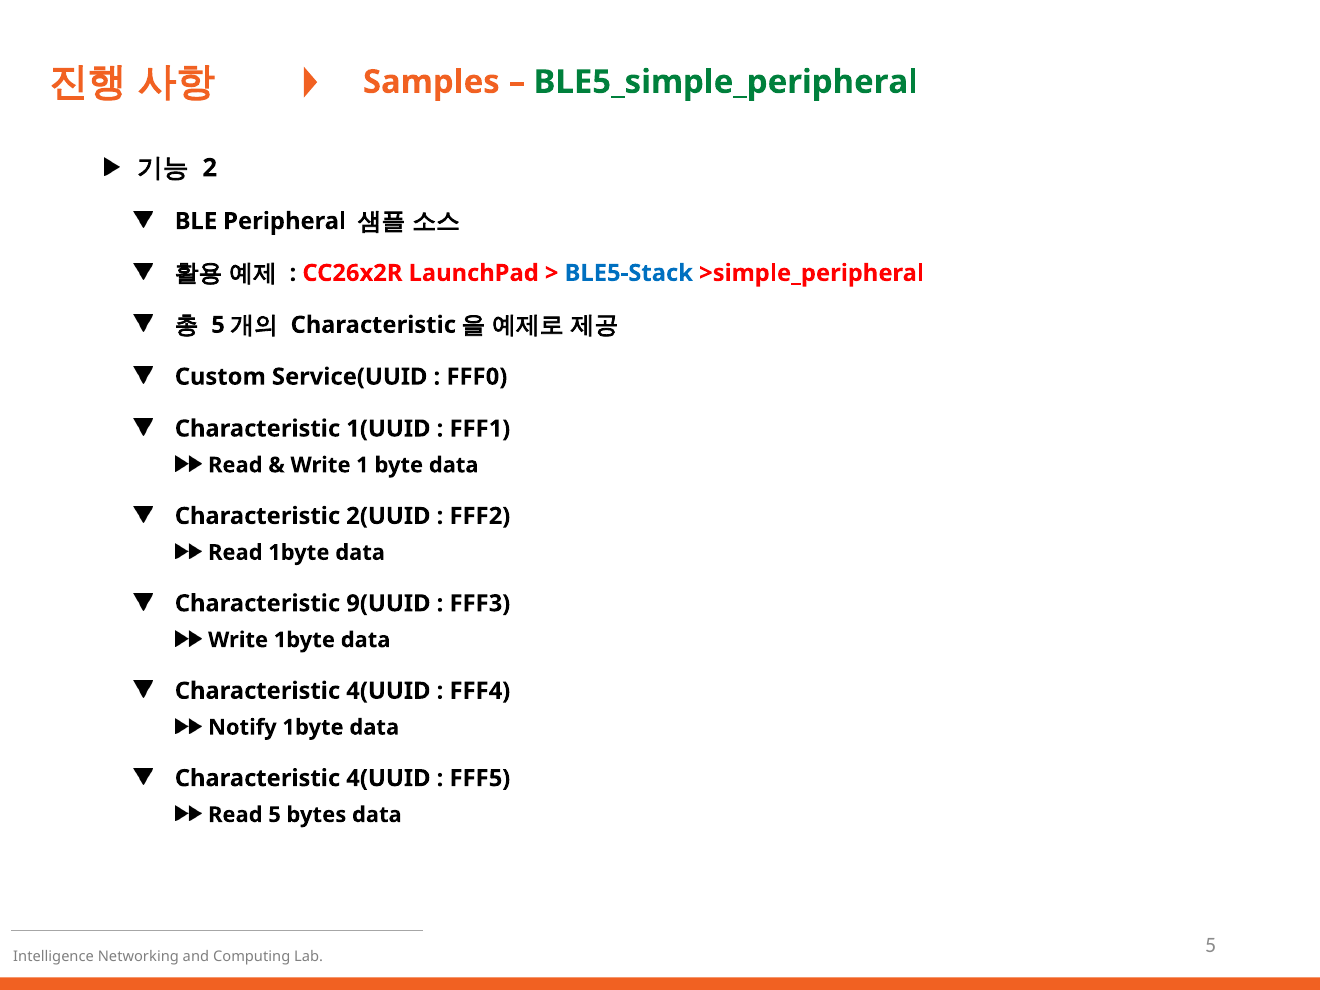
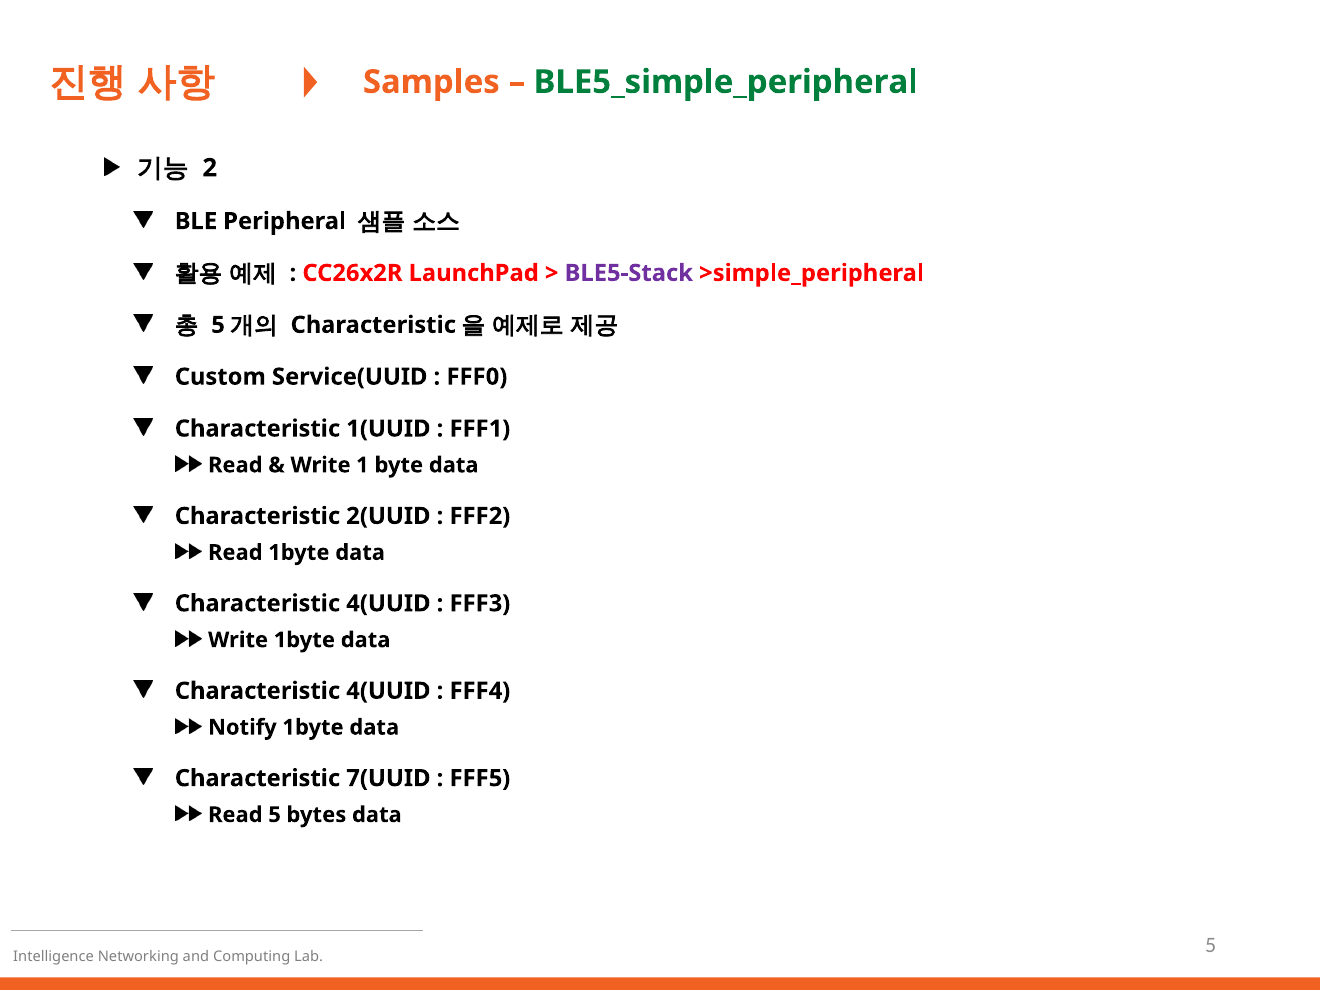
BLE5-Stack colour: blue -> purple
9(UUID at (388, 603): 9(UUID -> 4(UUID
4(UUID at (388, 778): 4(UUID -> 7(UUID
